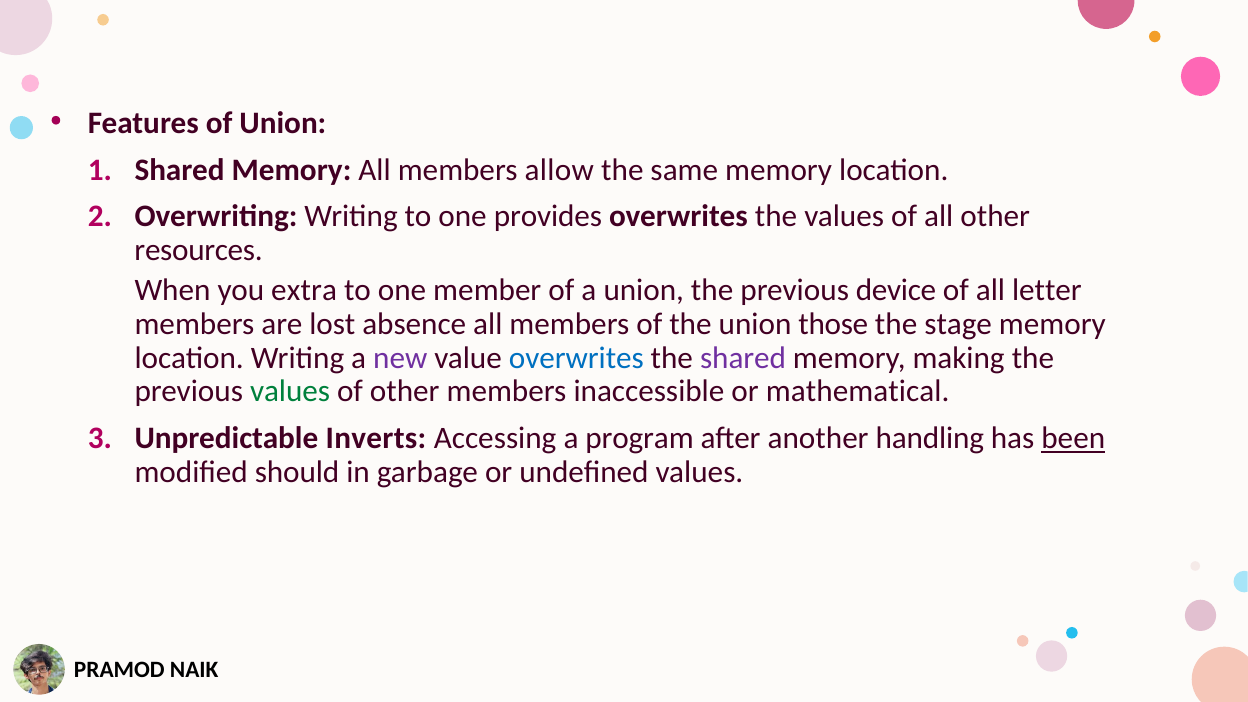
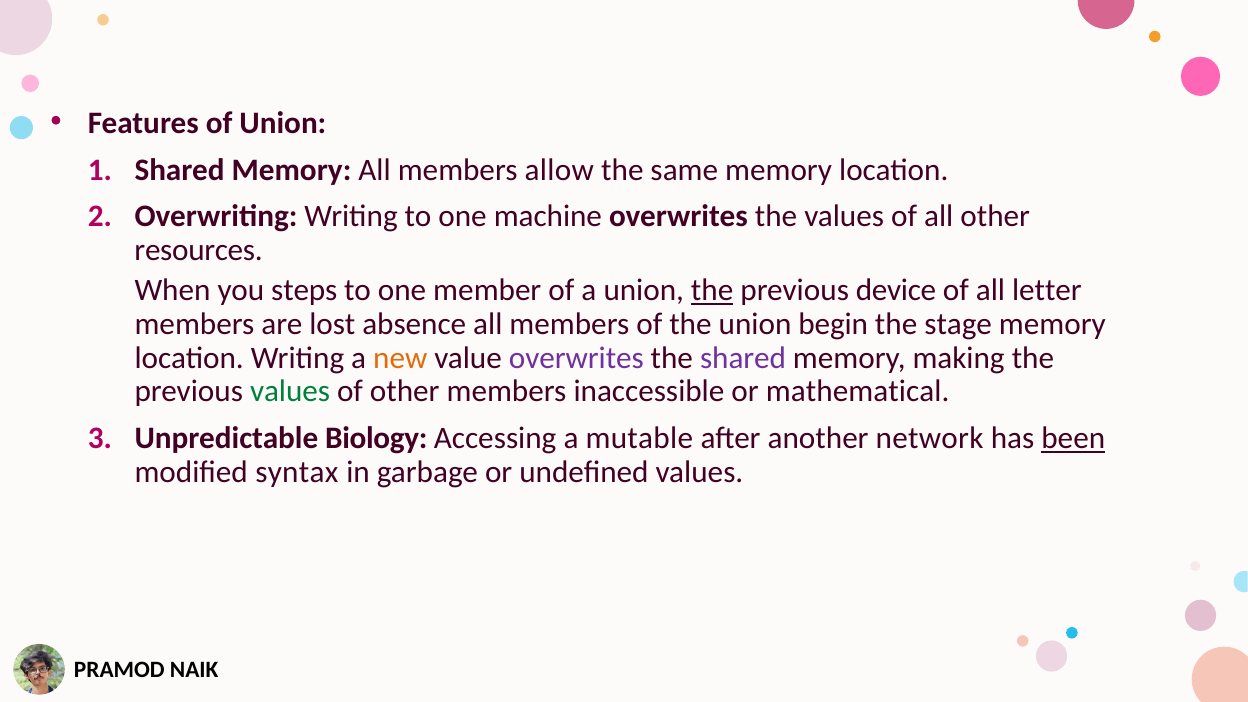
provides: provides -> machine
extra: extra -> steps
the at (712, 290) underline: none -> present
those: those -> begin
new colour: purple -> orange
overwrites at (576, 358) colour: blue -> purple
Inverts: Inverts -> Biology
program: program -> mutable
handling: handling -> network
should: should -> syntax
